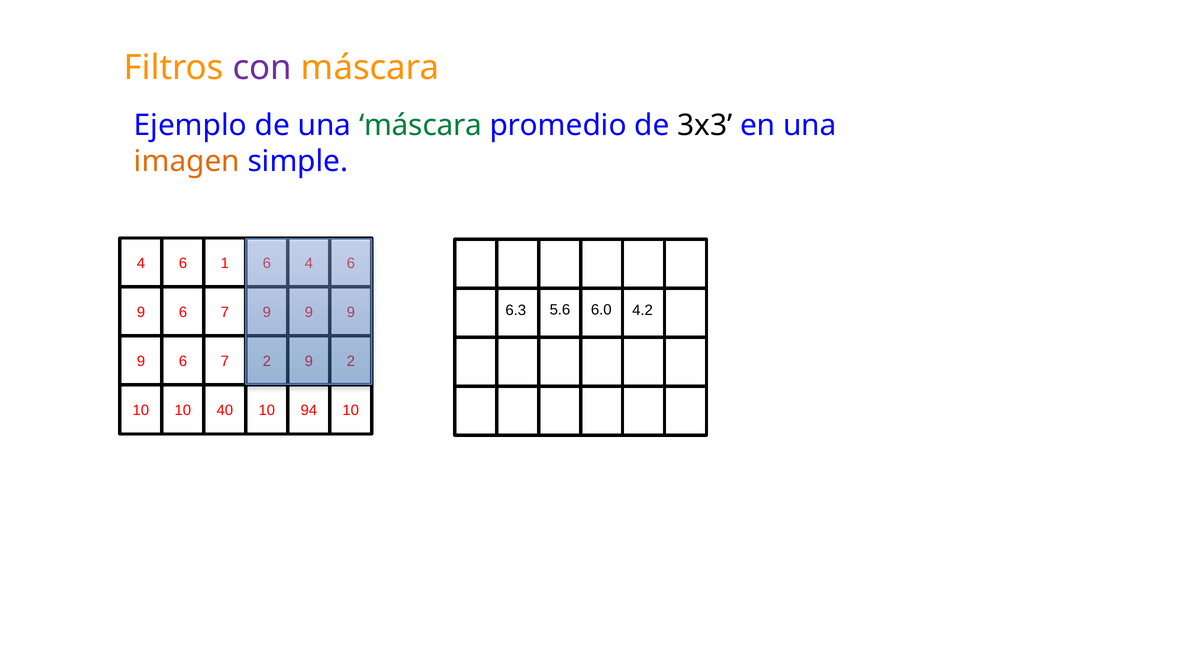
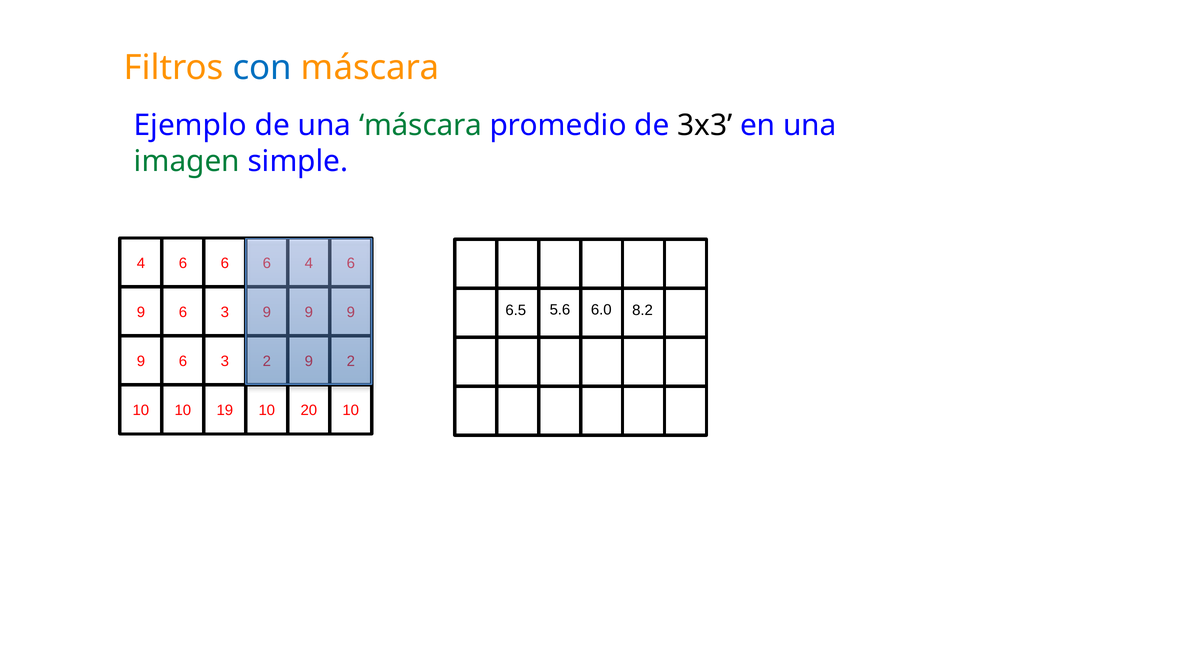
con colour: purple -> blue
imagen colour: orange -> green
1 at (225, 263): 1 -> 6
6.3: 6.3 -> 6.5
4.2: 4.2 -> 8.2
7 at (225, 312): 7 -> 3
7 at (225, 361): 7 -> 3
40: 40 -> 19
94: 94 -> 20
